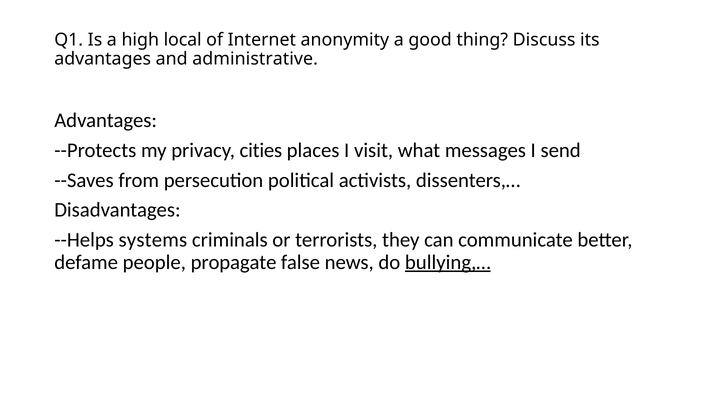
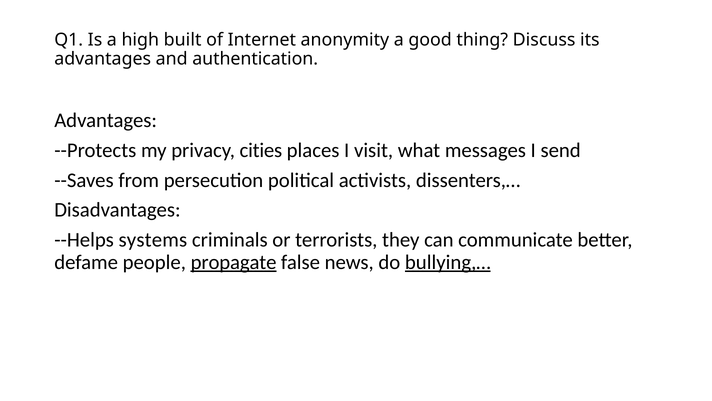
local: local -> built
administrative: administrative -> authentication
propagate underline: none -> present
